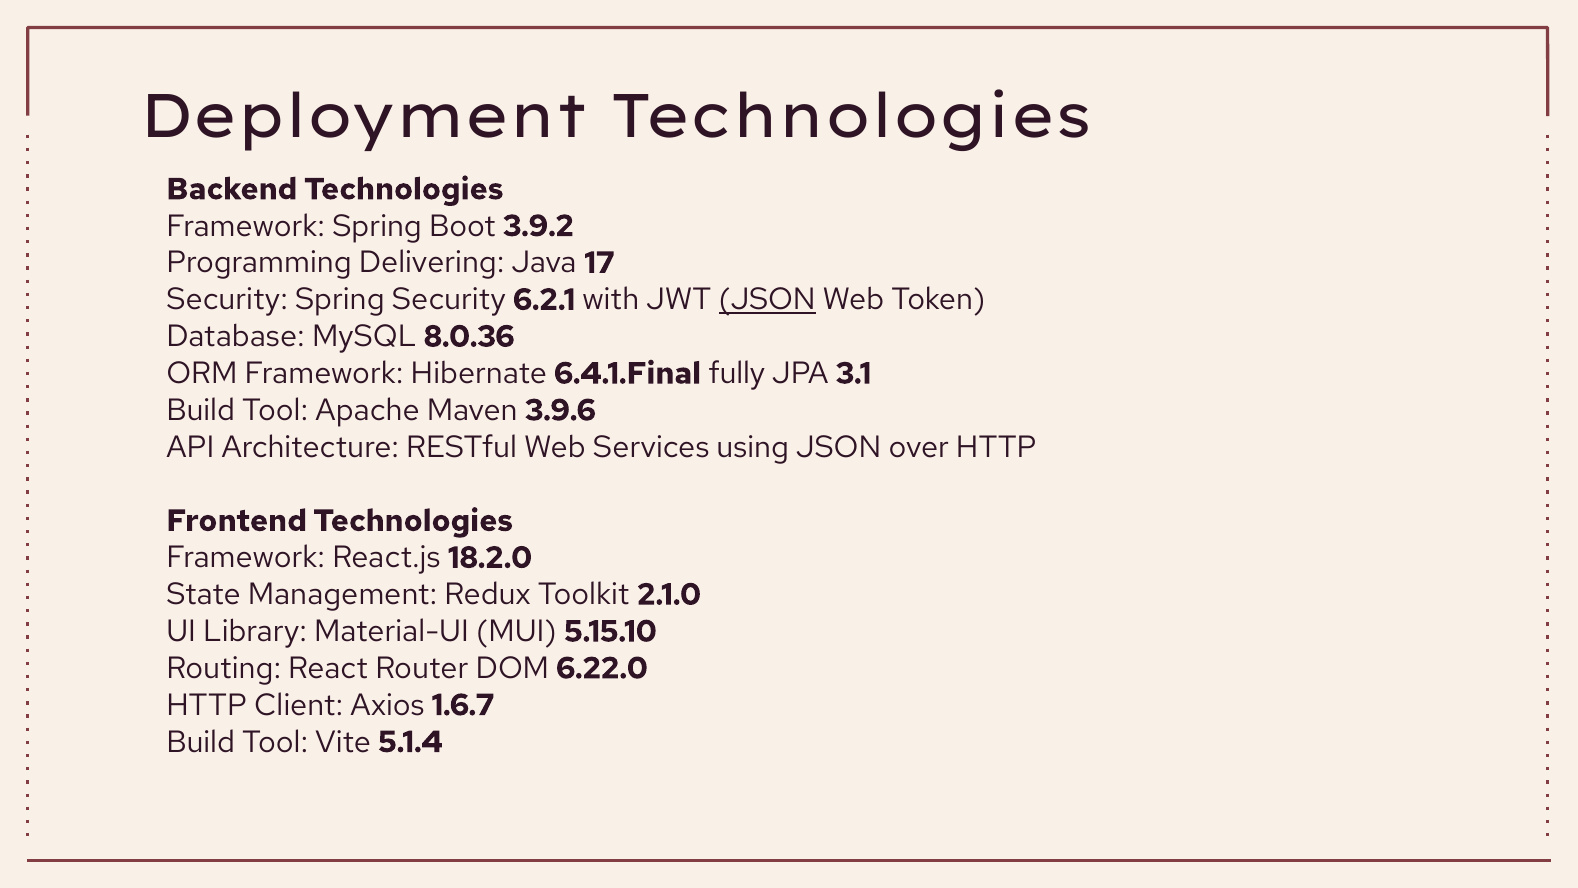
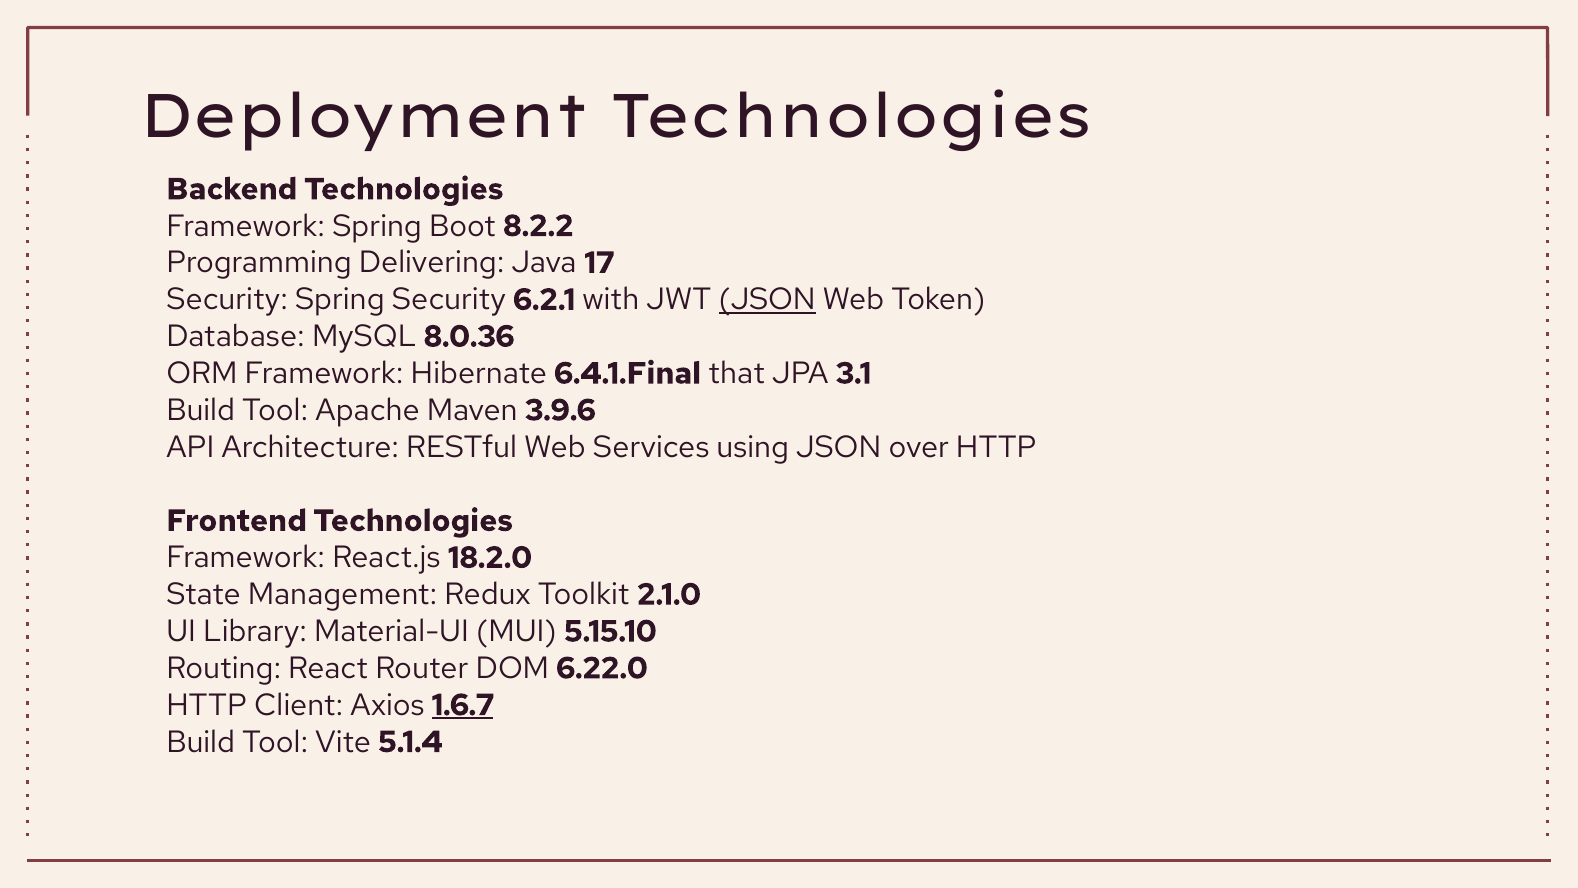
3.9.2: 3.9.2 -> 8.2.2
fully: fully -> that
1.6.7 underline: none -> present
